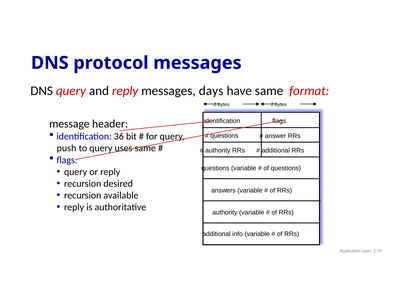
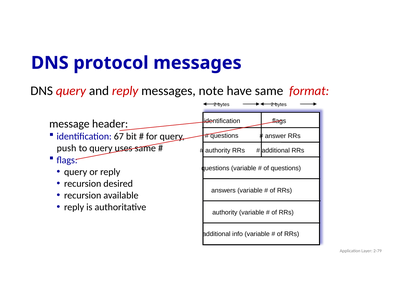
days: days -> note
36: 36 -> 67
